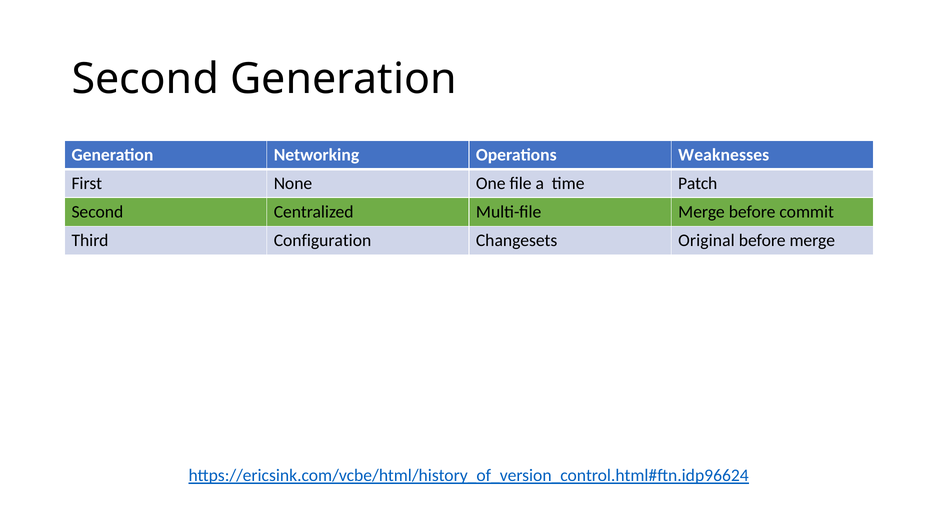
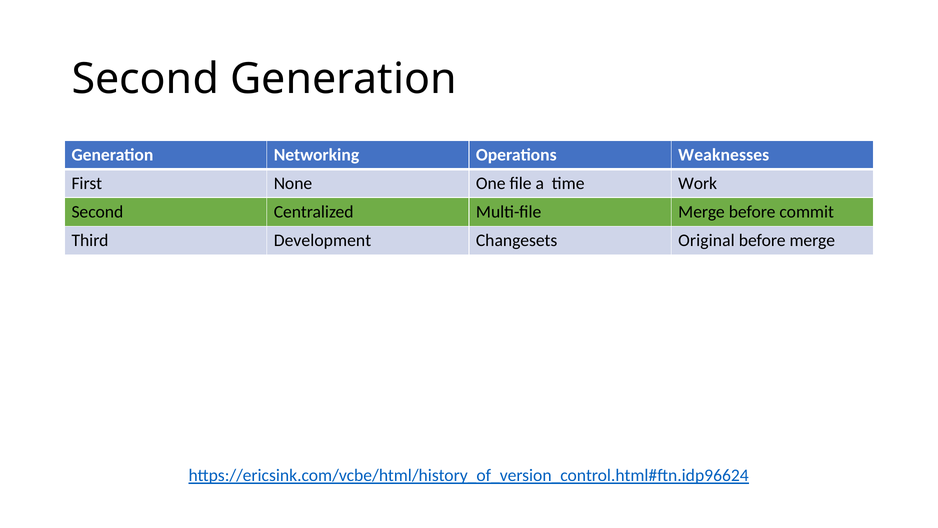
Patch: Patch -> Work
Configuration: Configuration -> Development
